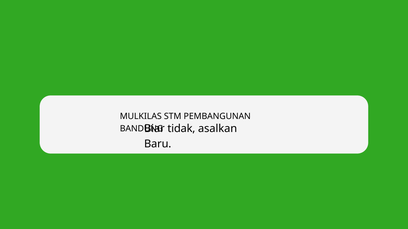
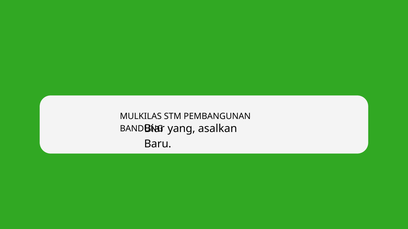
tidak: tidak -> yang
